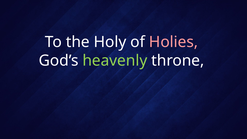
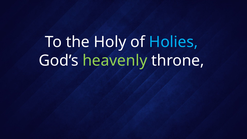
Holies colour: pink -> light blue
